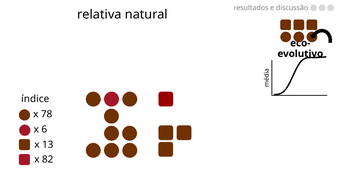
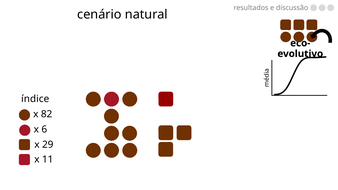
relativa: relativa -> cenário
78: 78 -> 82
13: 13 -> 29
82: 82 -> 11
